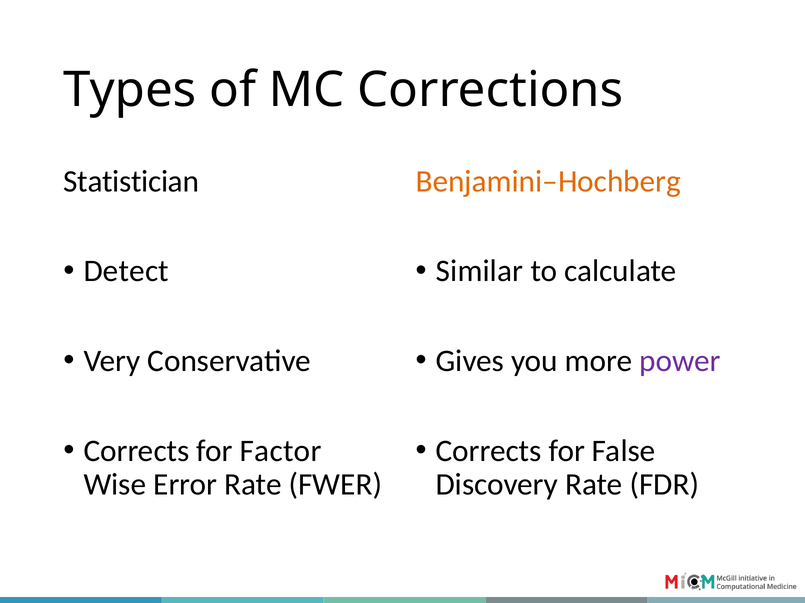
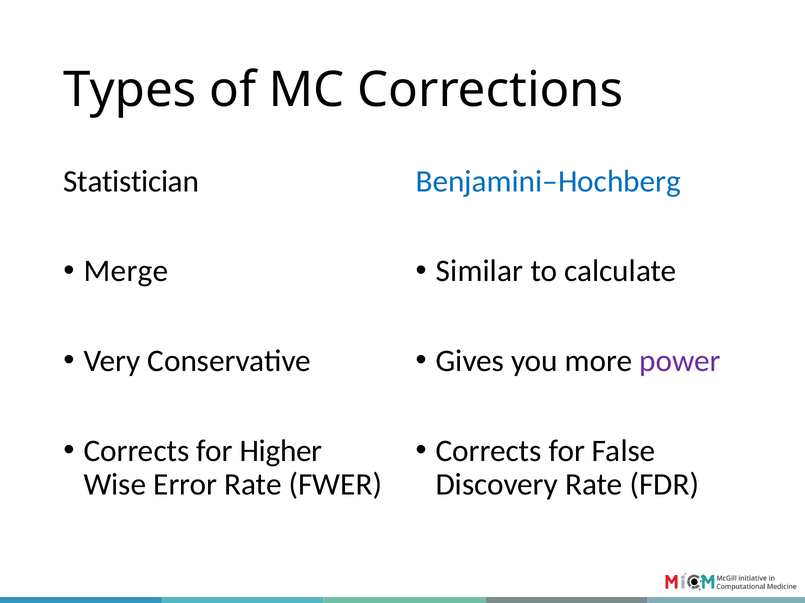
Benjamini–Hochberg colour: orange -> blue
Detect: Detect -> Merge
Factor: Factor -> Higher
